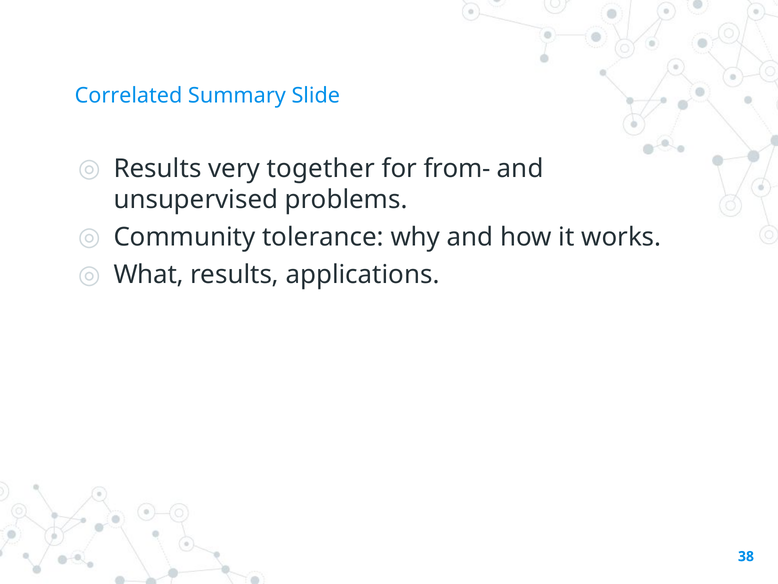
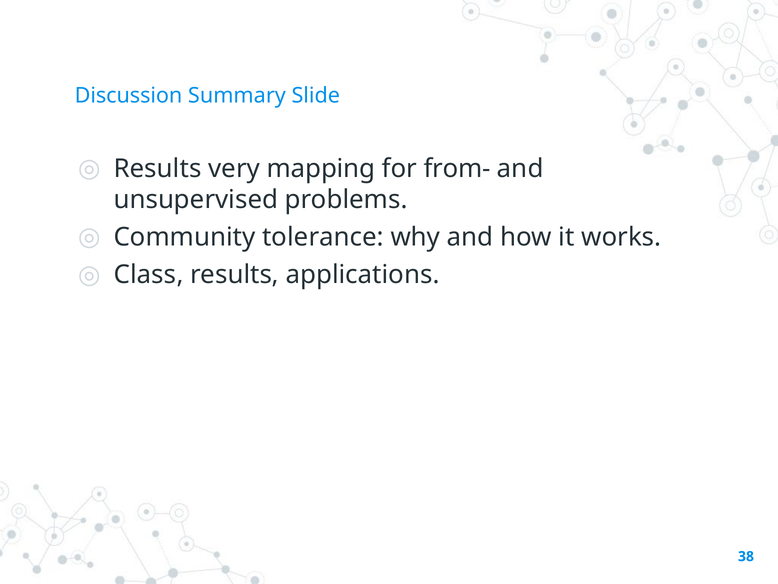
Correlated: Correlated -> Discussion
together: together -> mapping
What: What -> Class
